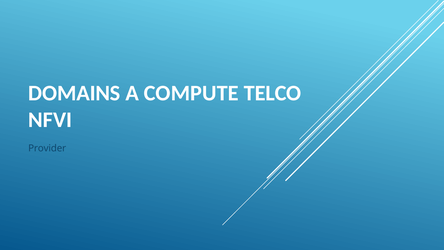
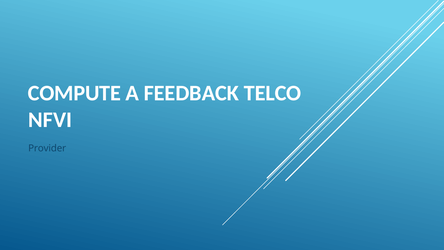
DOMAINS: DOMAINS -> COMPUTE
COMPUTE: COMPUTE -> FEEDBACK
